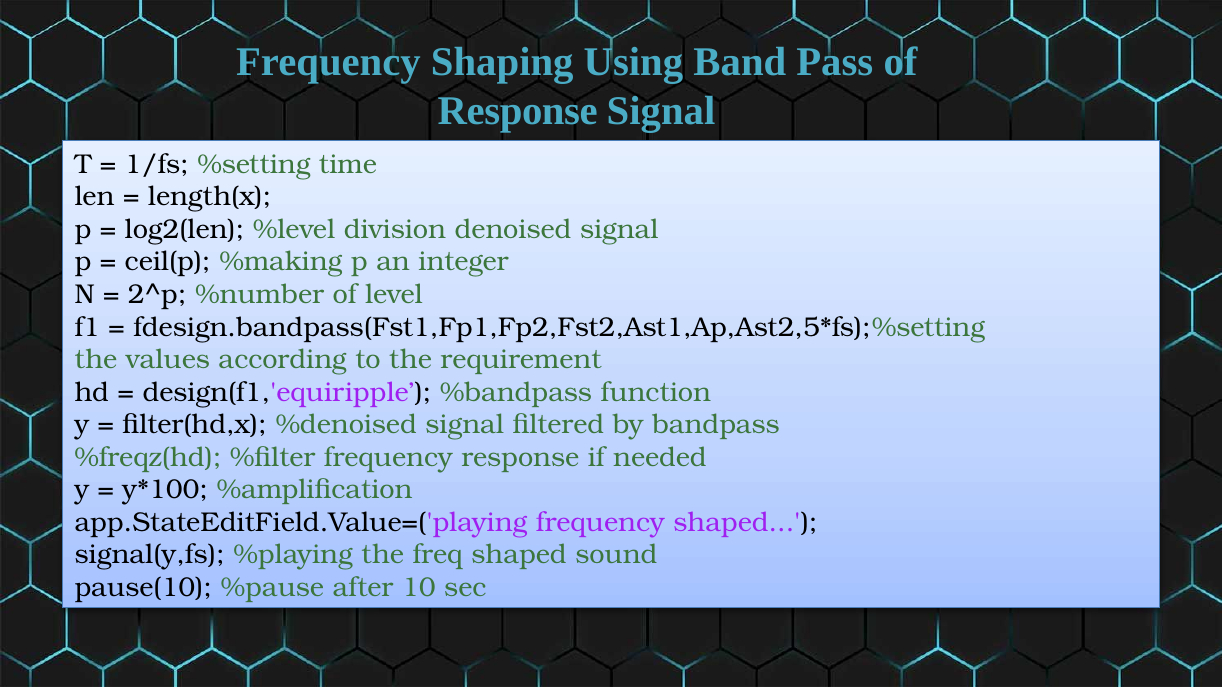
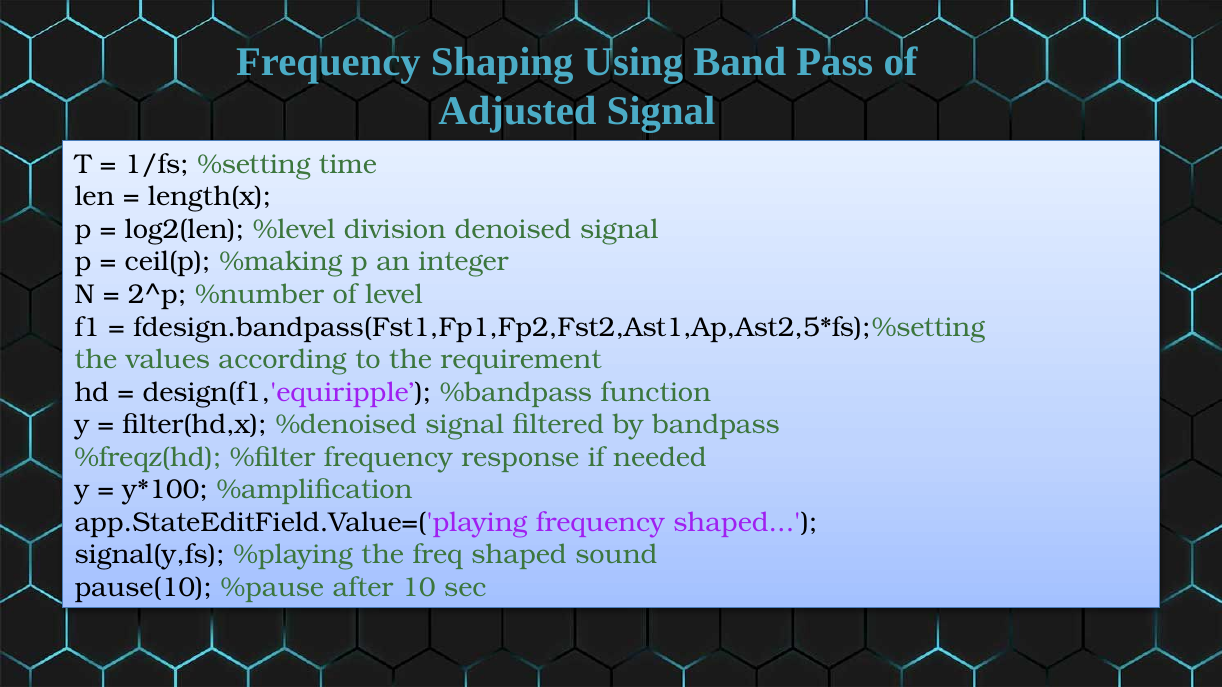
Response at (518, 111): Response -> Adjusted
